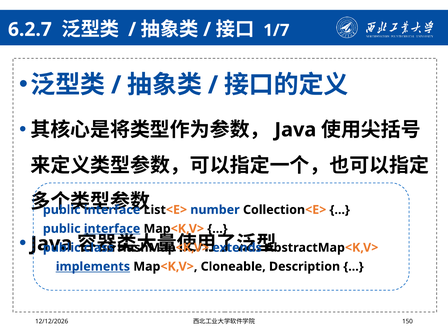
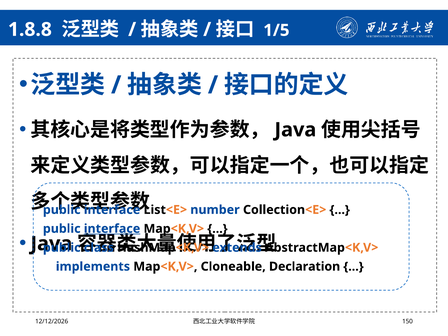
6.2.7: 6.2.7 -> 1.8.8
1/7: 1/7 -> 1/5
implements underline: present -> none
Description: Description -> Declaration
